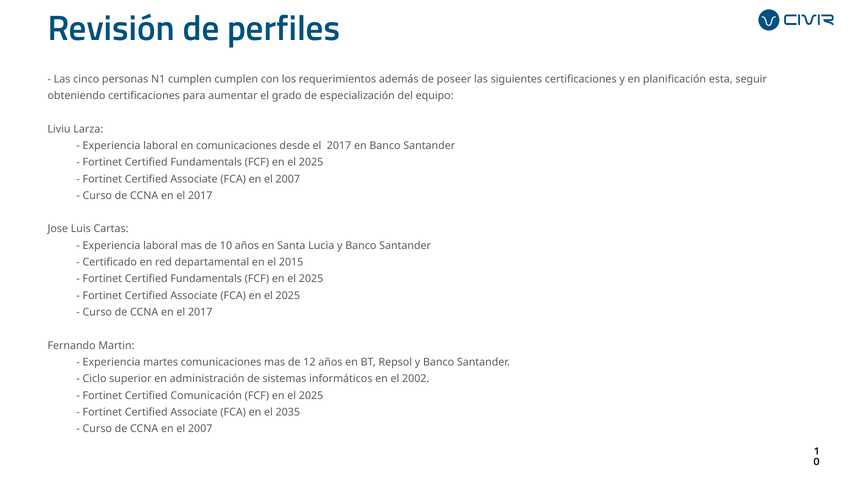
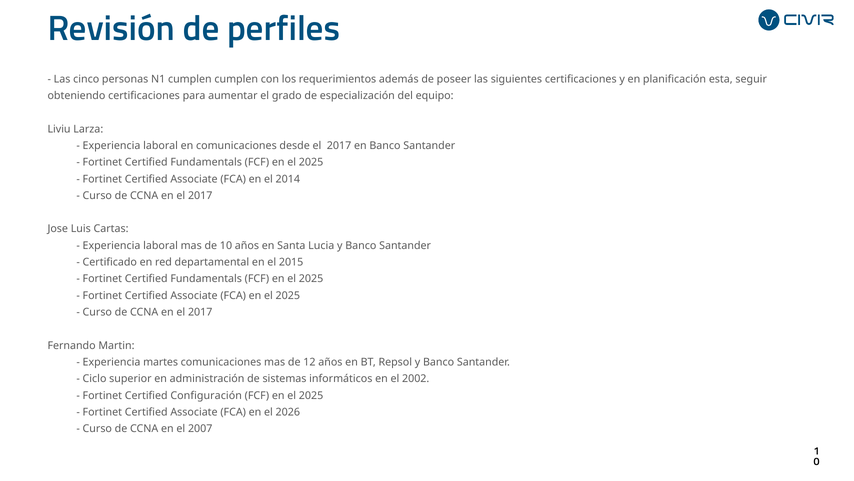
FCA en el 2007: 2007 -> 2014
Comunicación: Comunicación -> Configuración
2035: 2035 -> 2026
